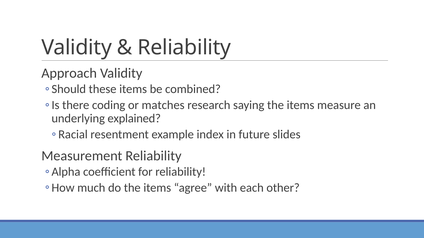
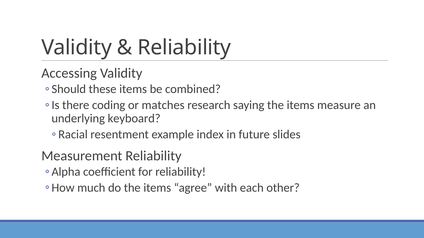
Approach: Approach -> Accessing
explained: explained -> keyboard
